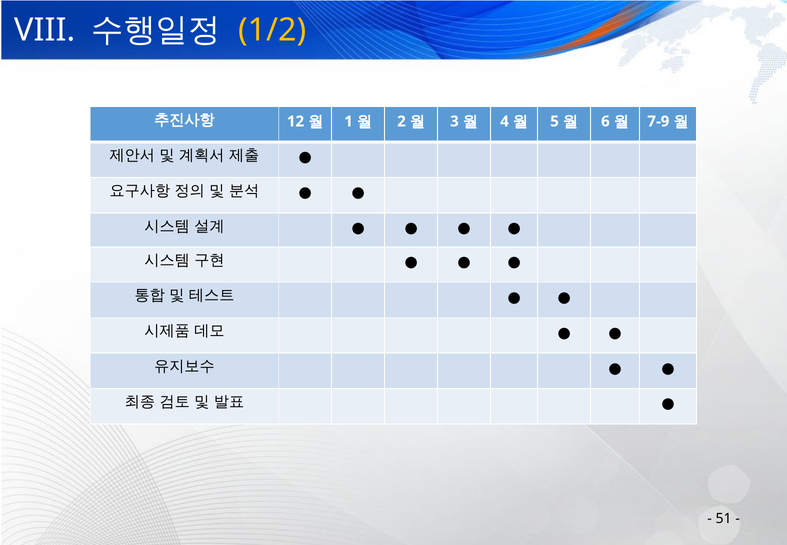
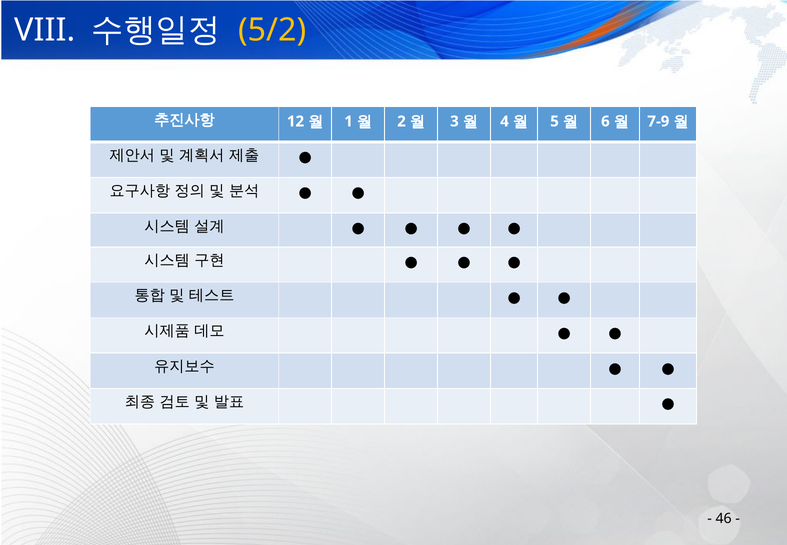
1/2: 1/2 -> 5/2
51: 51 -> 46
